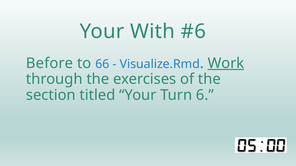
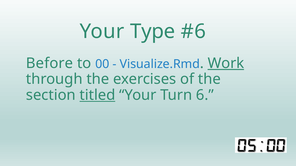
With: With -> Type
66: 66 -> 00
titled underline: none -> present
